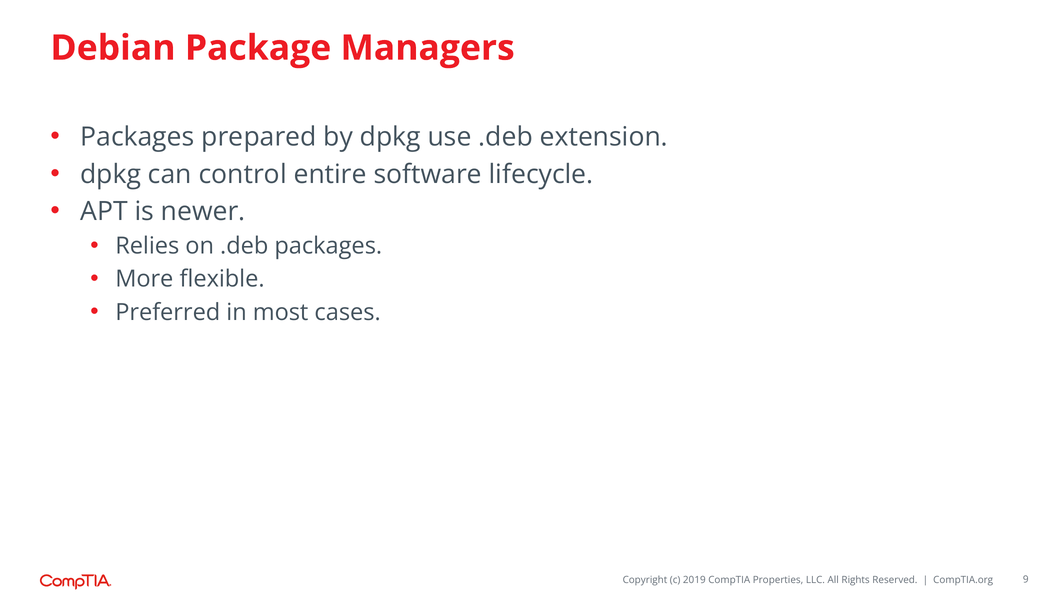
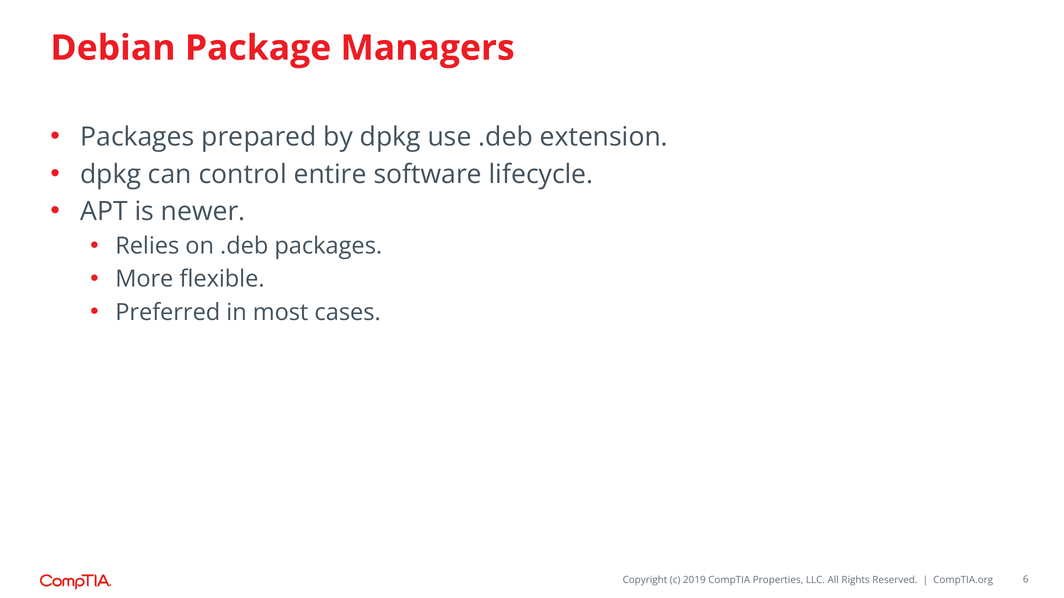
9: 9 -> 6
